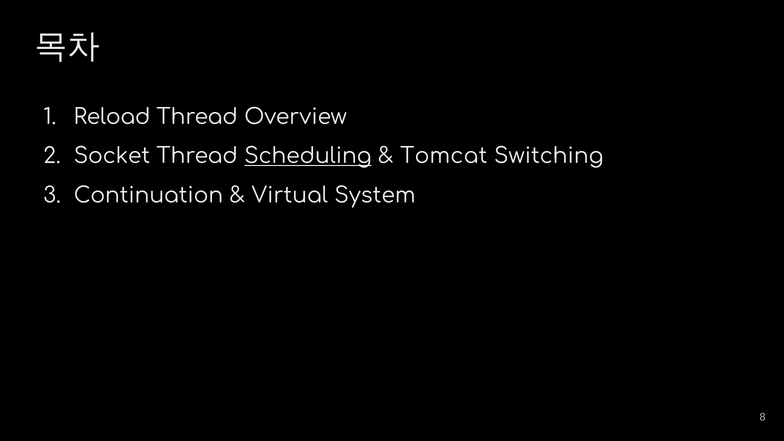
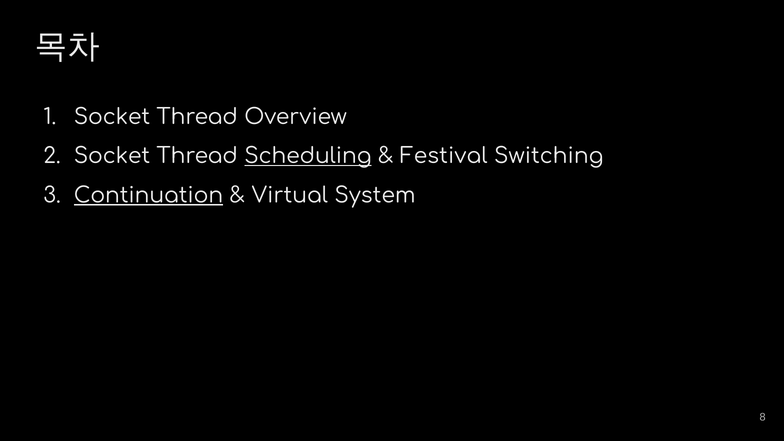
Reload at (112, 117): Reload -> Socket
Tomcat: Tomcat -> Festival
Continuation underline: none -> present
